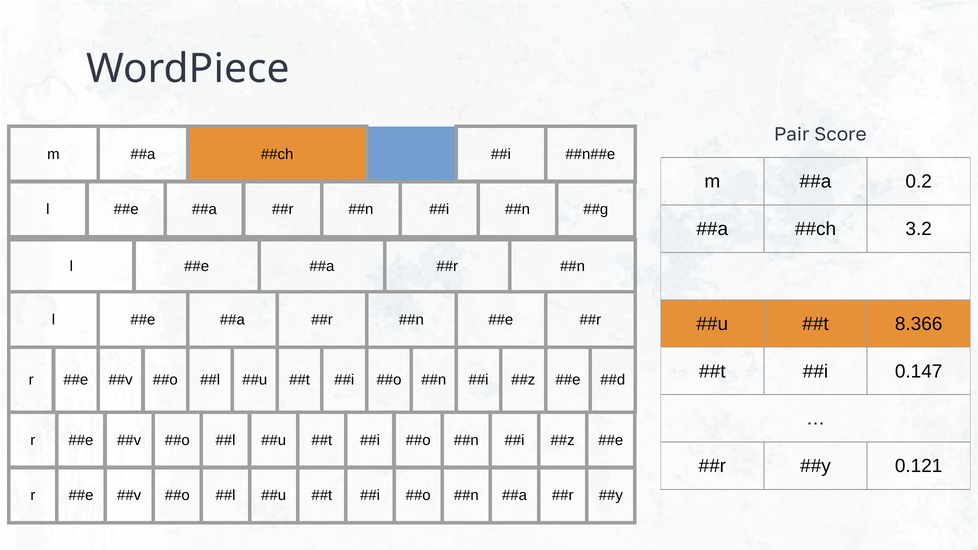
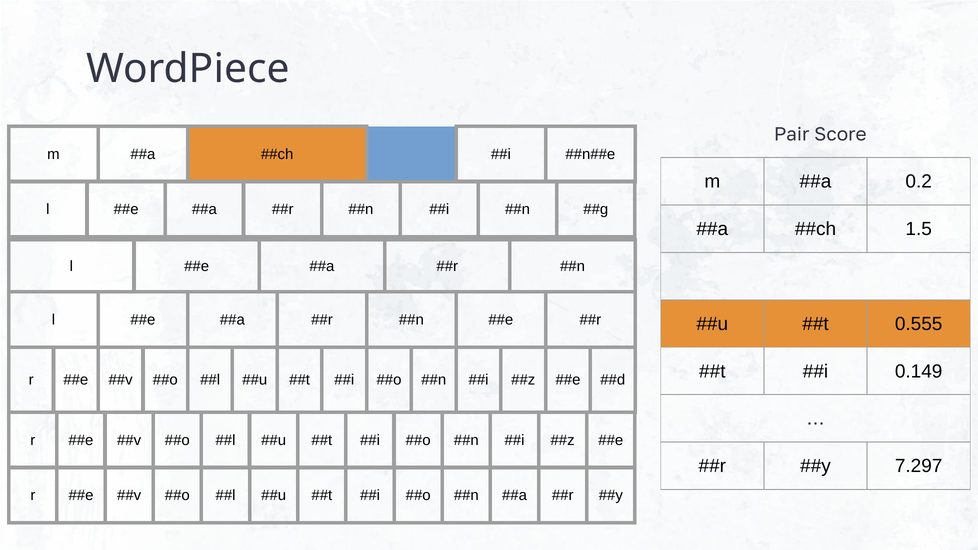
3.2: 3.2 -> 1.5
8.366: 8.366 -> 0.555
0.147: 0.147 -> 0.149
0.121: 0.121 -> 7.297
